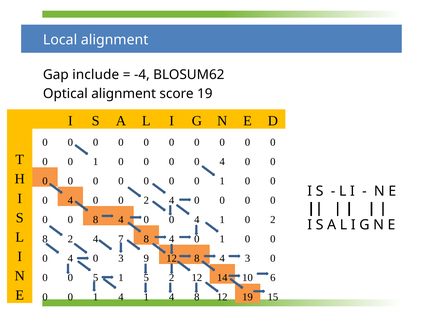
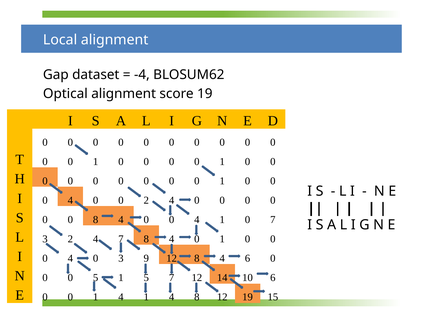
include: include -> dataset
4 at (222, 162): 4 -> 1
1 0 2: 2 -> 7
L 8: 8 -> 3
4 3: 3 -> 6
5 2: 2 -> 7
